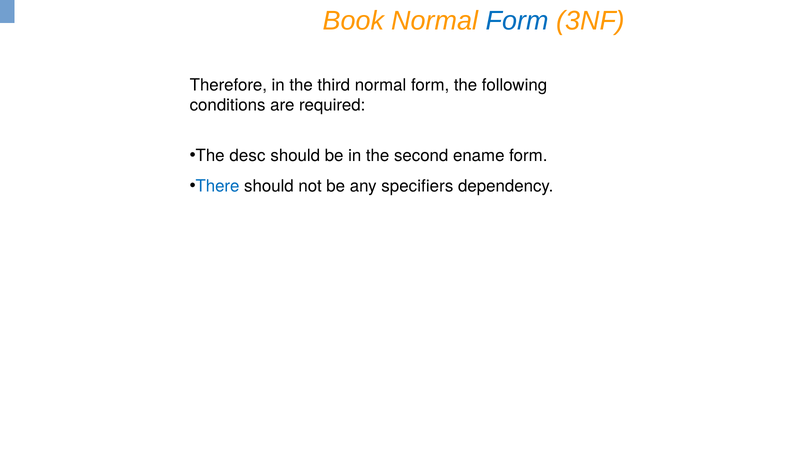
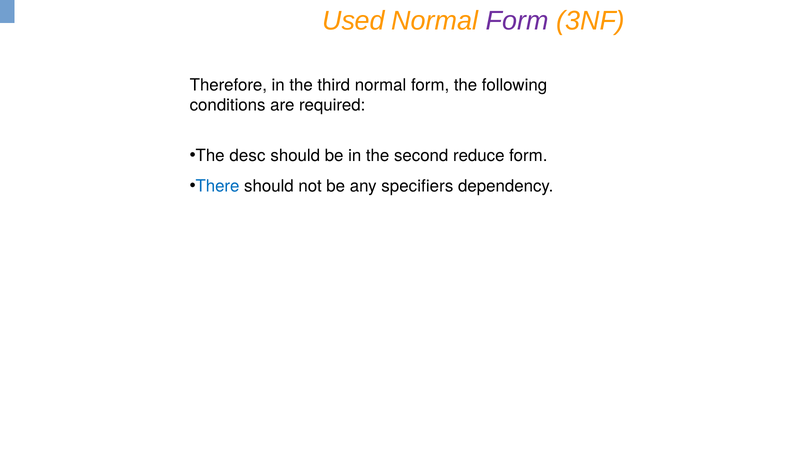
Book: Book -> Used
Form at (517, 21) colour: blue -> purple
ename: ename -> reduce
